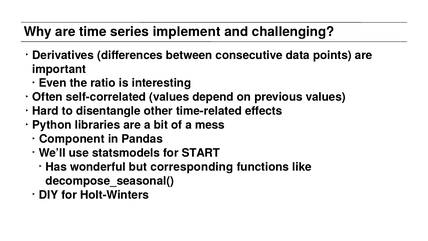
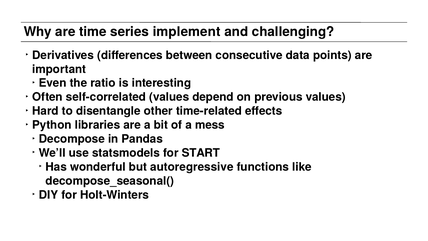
Component: Component -> Decompose
corresponding: corresponding -> autoregressive
